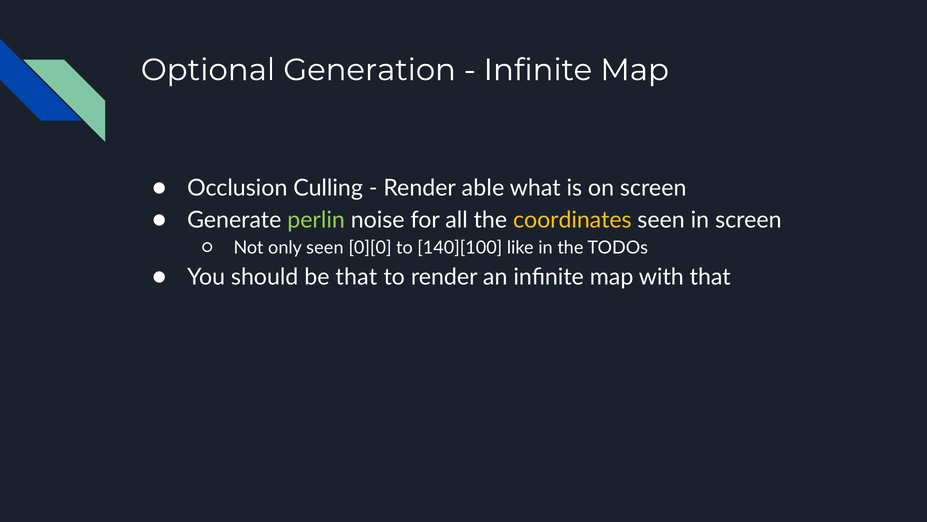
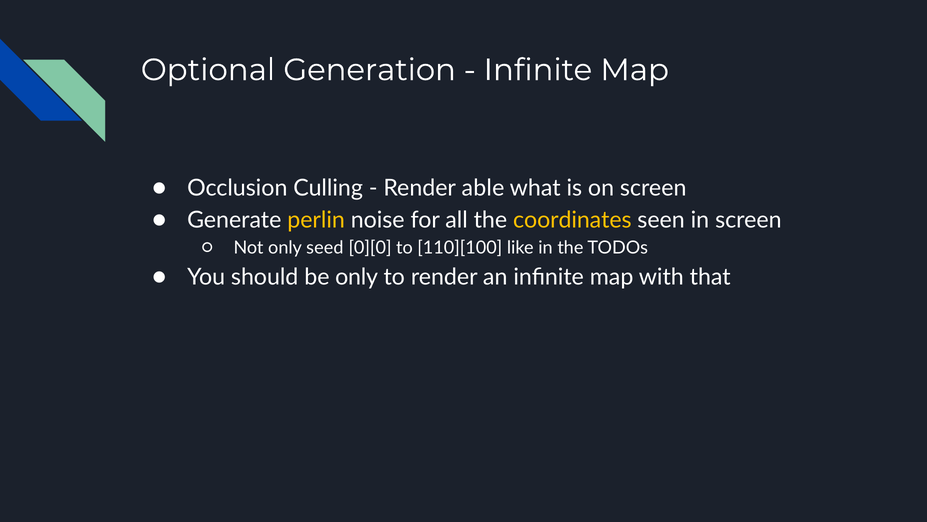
perlin colour: light green -> yellow
only seen: seen -> seed
140][100: 140][100 -> 110][100
be that: that -> only
